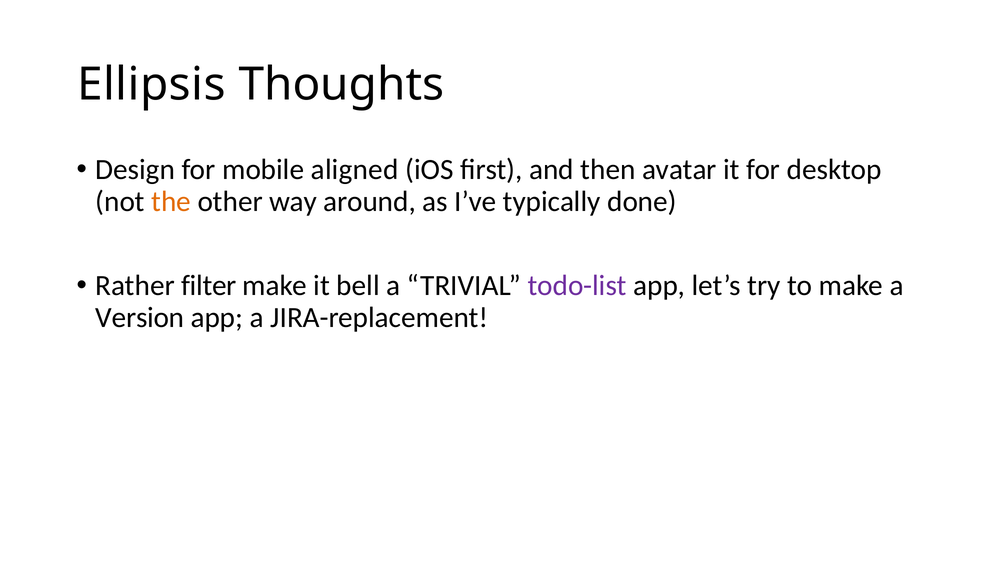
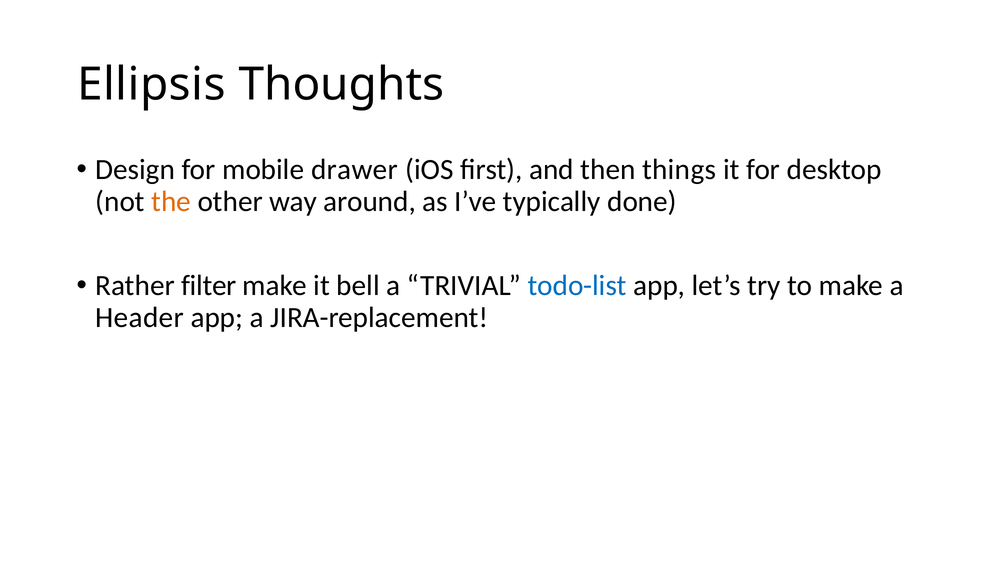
aligned: aligned -> drawer
avatar: avatar -> things
todo-list colour: purple -> blue
Version: Version -> Header
